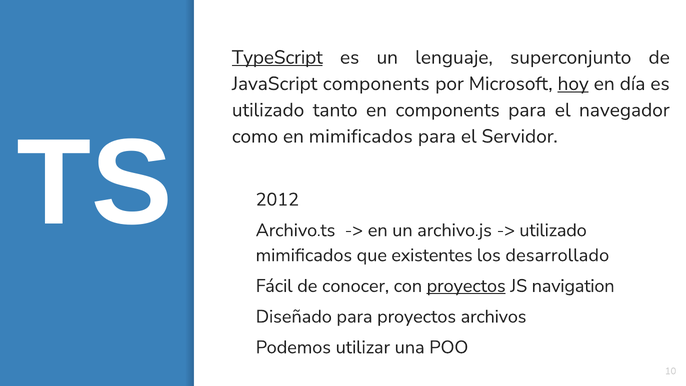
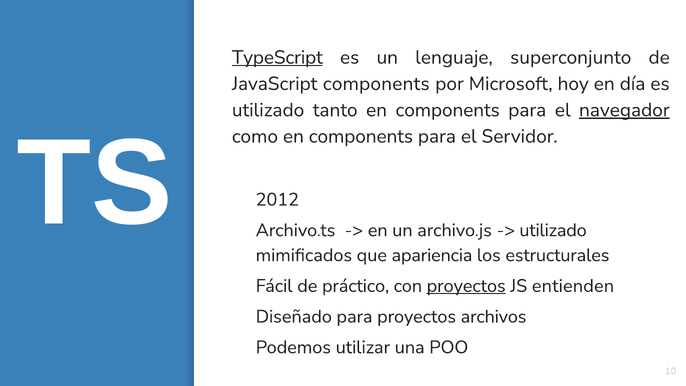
hoy underline: present -> none
navegador underline: none -> present
como en mimificados: mimificados -> components
existentes: existentes -> apariencia
desarrollado: desarrollado -> estructurales
conocer: conocer -> práctico
navigation: navigation -> entienden
